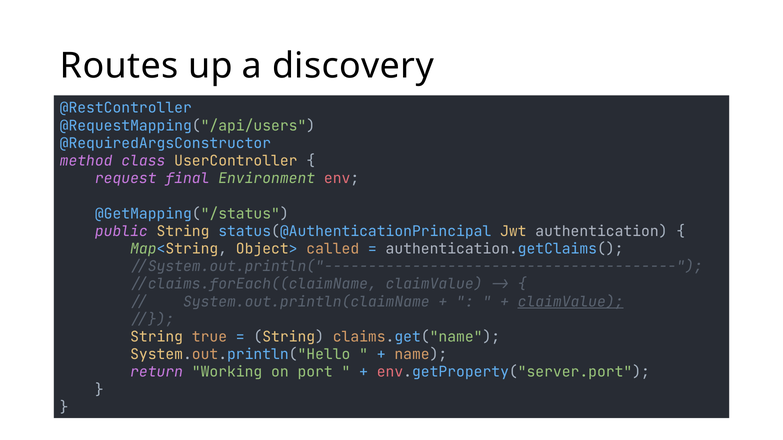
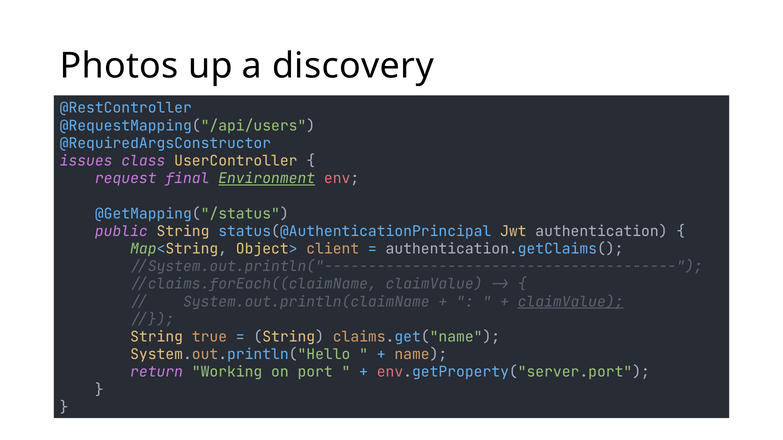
Routes: Routes -> Photos
method: method -> issues
Environment underline: none -> present
called: called -> client
